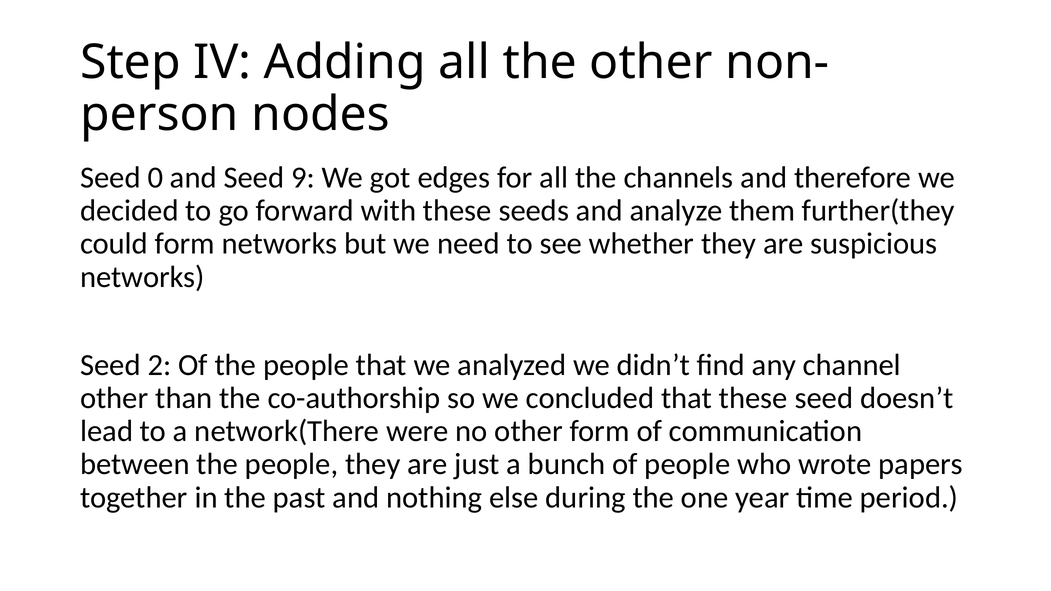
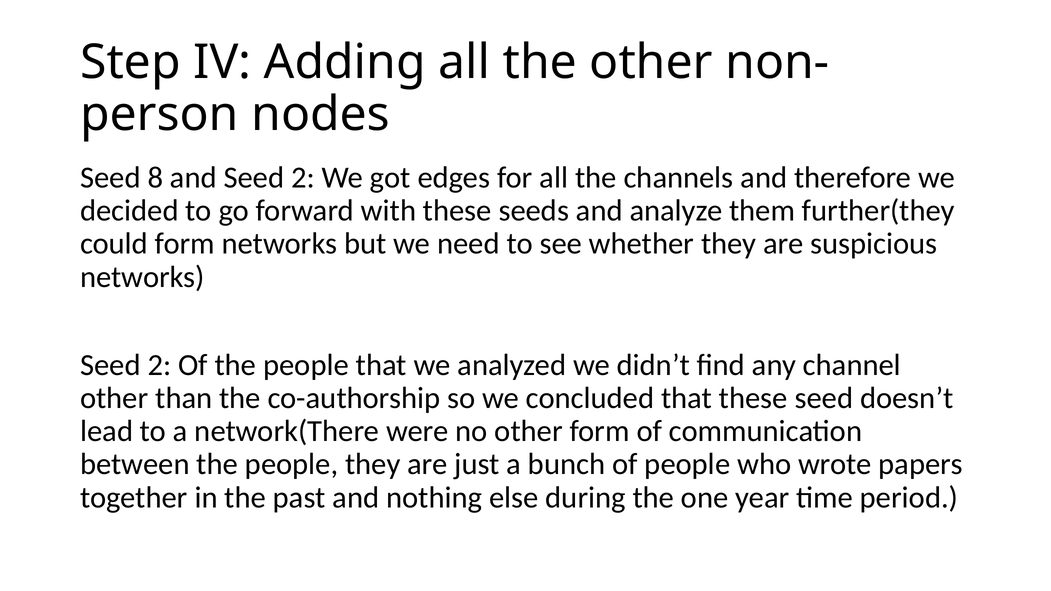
0: 0 -> 8
and Seed 9: 9 -> 2
